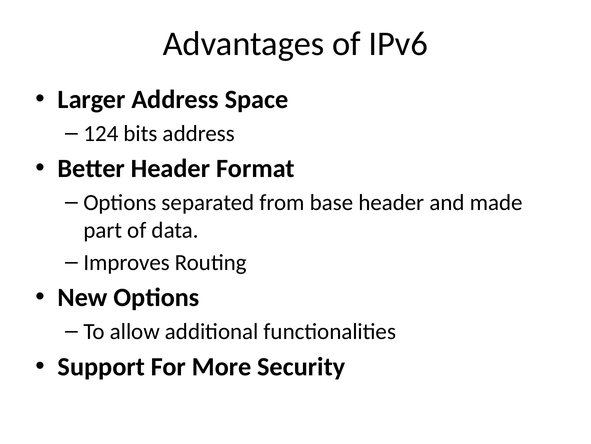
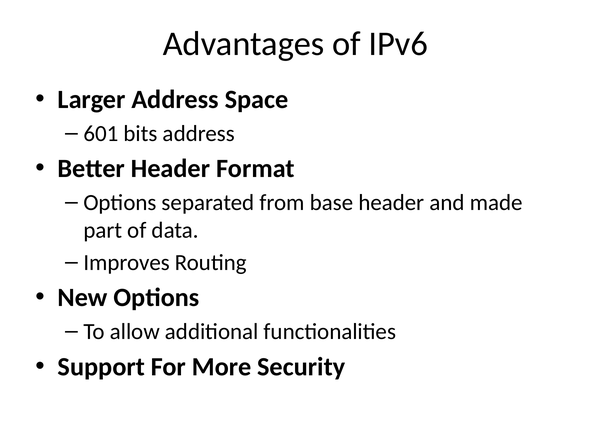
124: 124 -> 601
